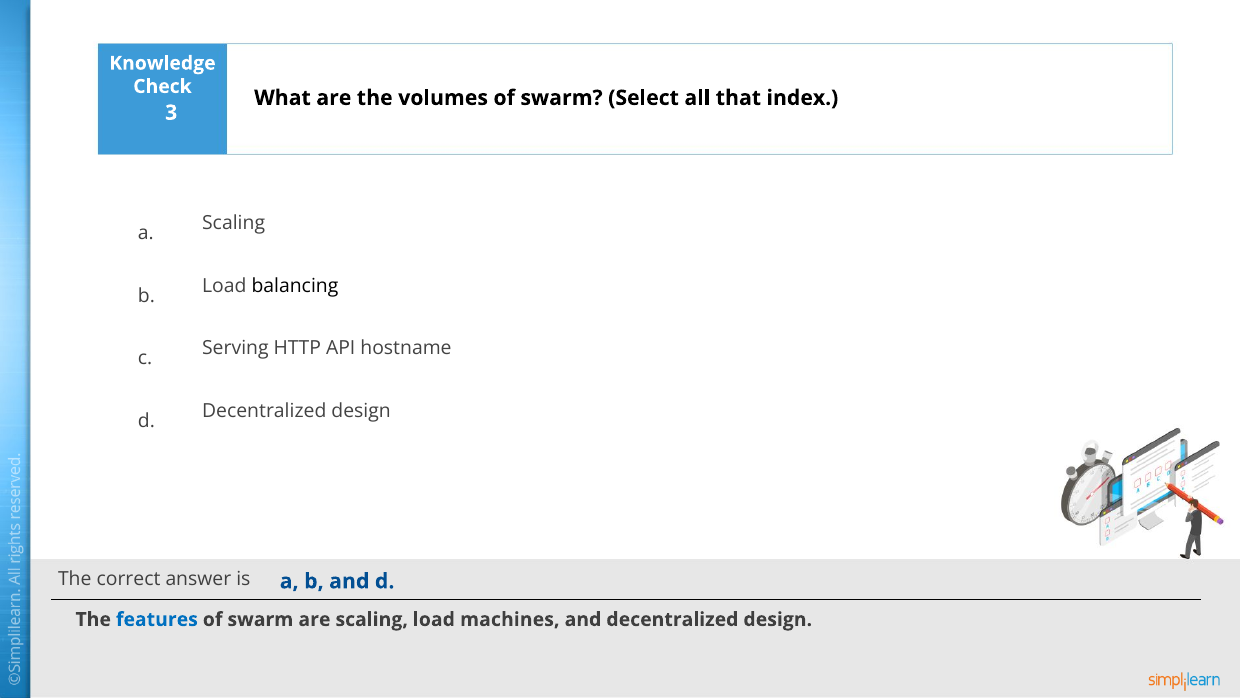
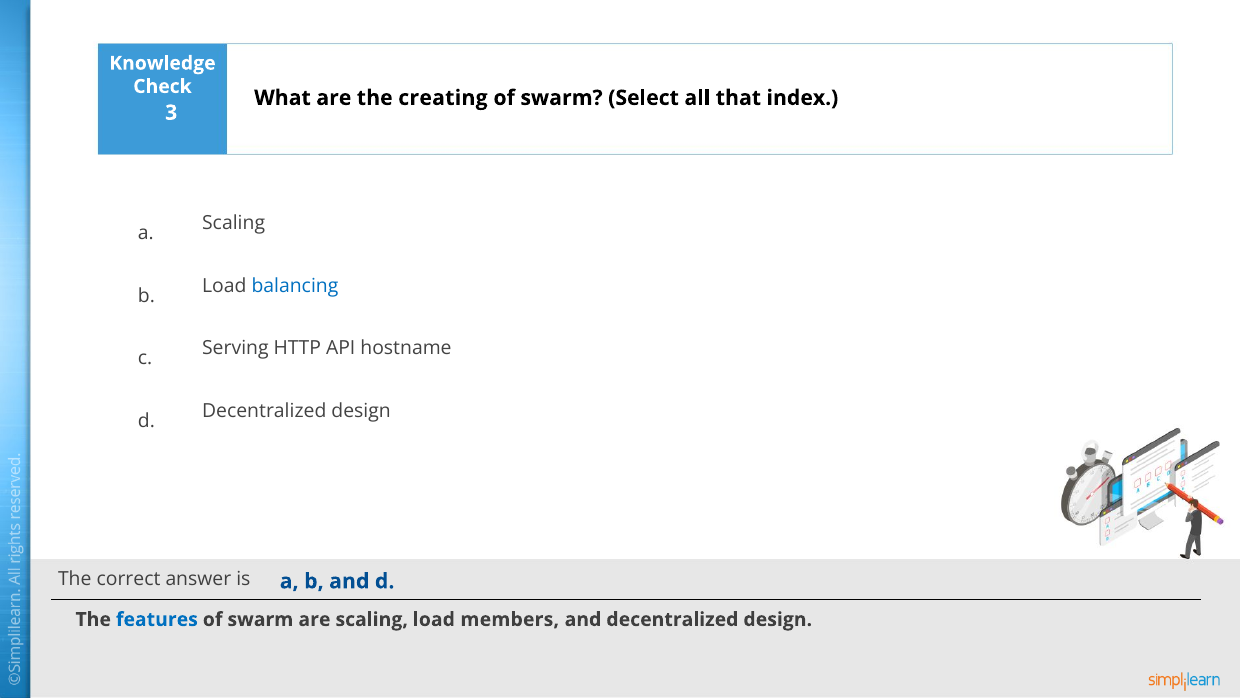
volumes: volumes -> creating
balancing colour: black -> blue
machines: machines -> members
